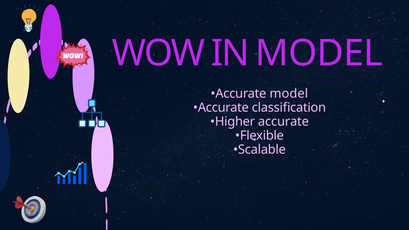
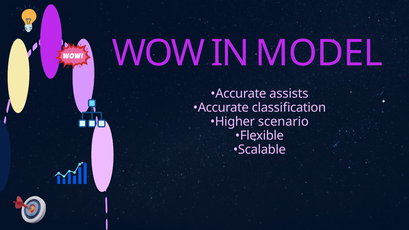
Accurate model: model -> assists
Higher accurate: accurate -> scenario
